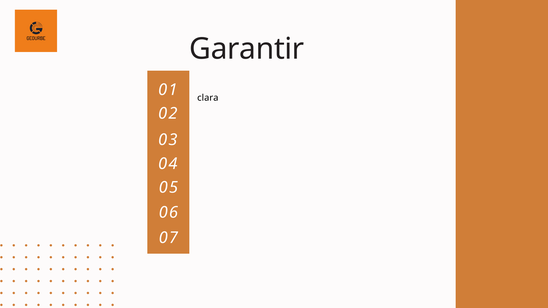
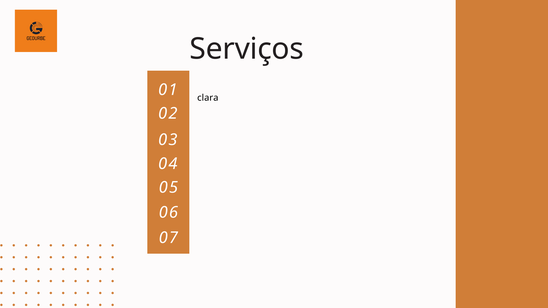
Garantir: Garantir -> Serviços
